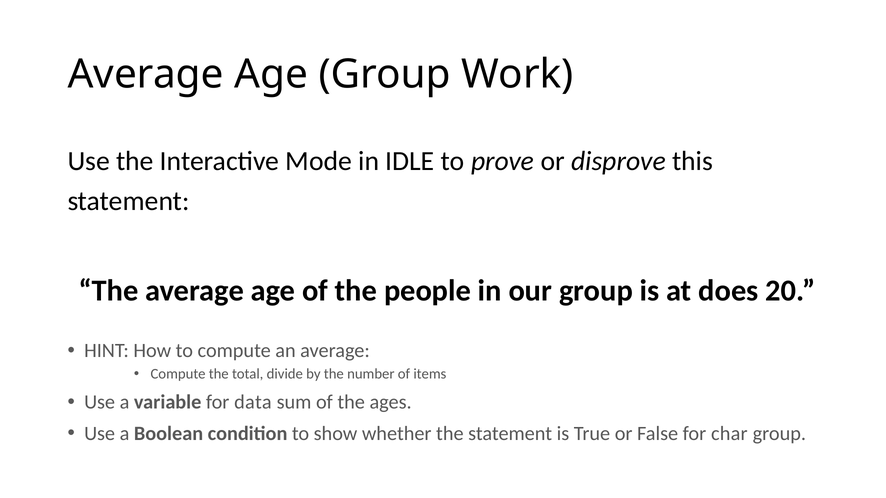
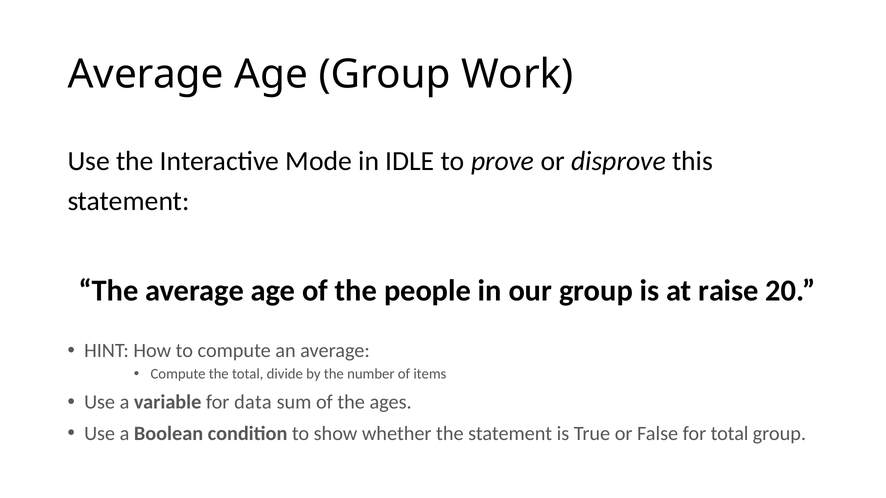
does: does -> raise
for char: char -> total
